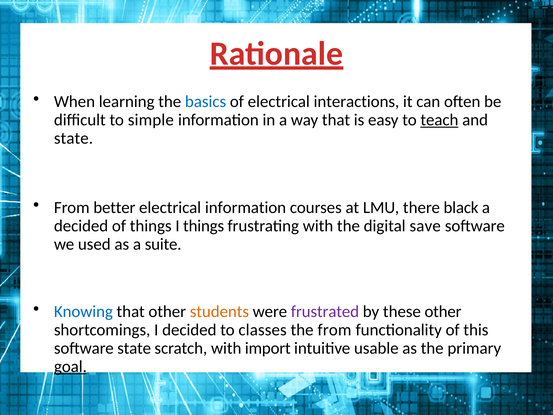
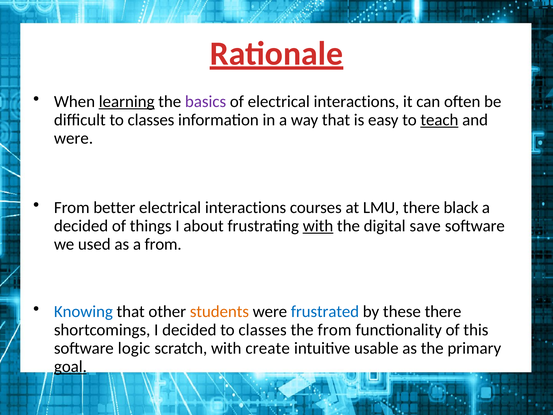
learning underline: none -> present
basics colour: blue -> purple
difficult to simple: simple -> classes
state at (73, 138): state -> were
information at (246, 208): information -> interactions
I things: things -> about
with at (318, 226) underline: none -> present
a suite: suite -> from
frustrated colour: purple -> blue
these other: other -> there
software state: state -> logic
import: import -> create
